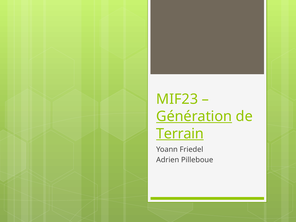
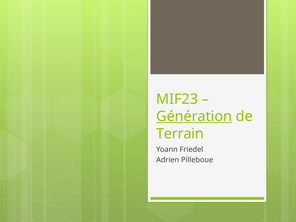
Terrain underline: present -> none
